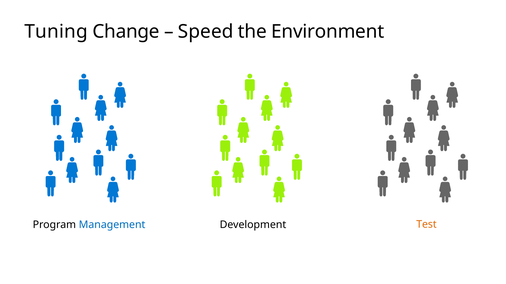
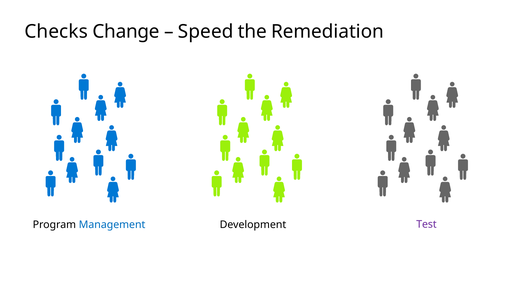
Tuning: Tuning -> Checks
Environment: Environment -> Remediation
Test colour: orange -> purple
